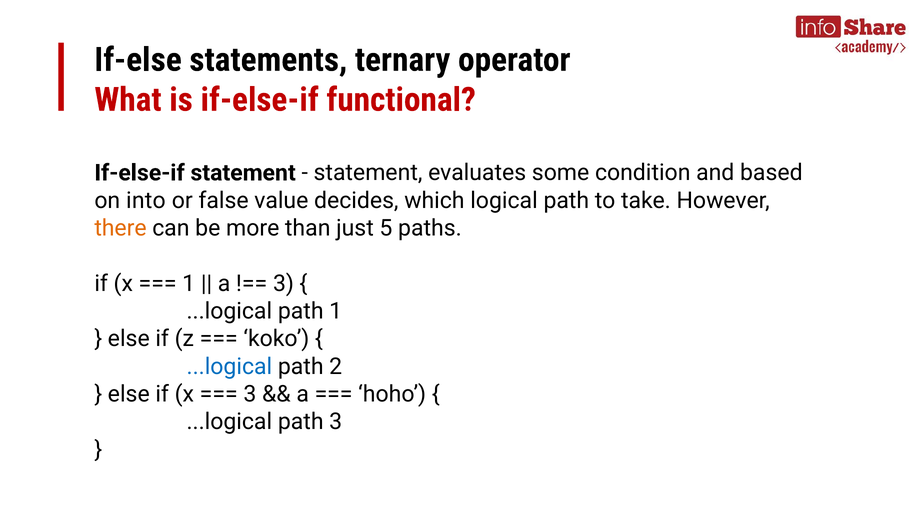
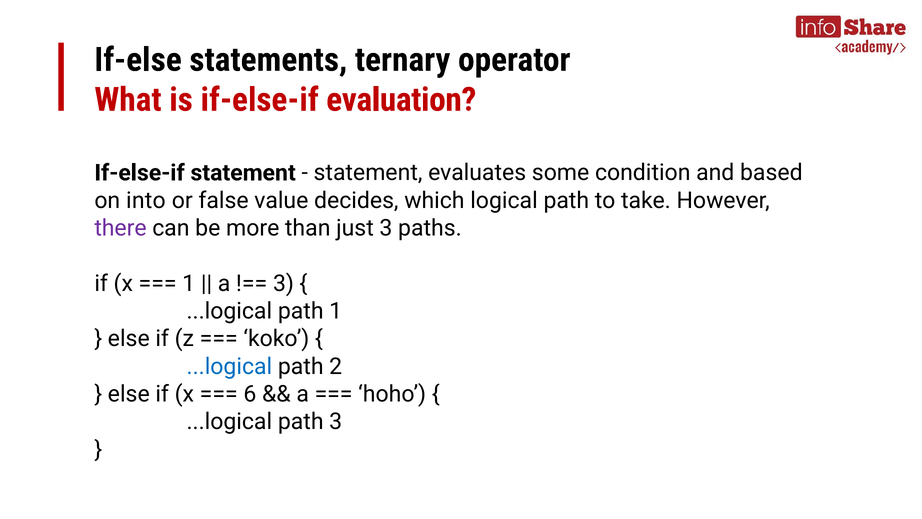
functional: functional -> evaluation
there colour: orange -> purple
just 5: 5 -> 3
3 at (250, 394): 3 -> 6
